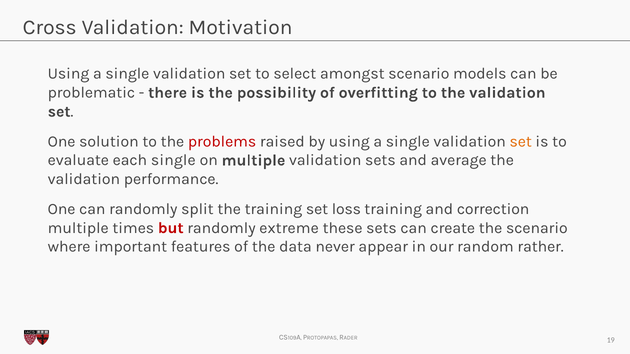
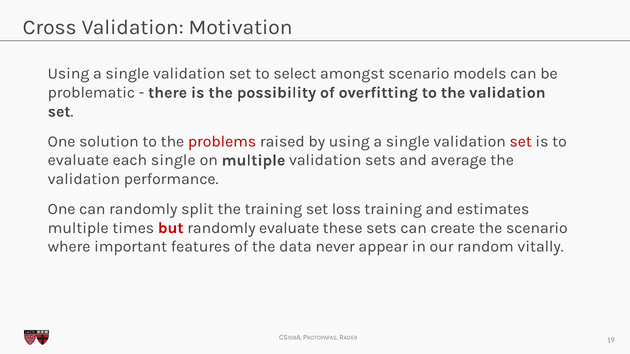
set at (521, 141) colour: orange -> red
correction: correction -> estimates
randomly extreme: extreme -> evaluate
rather: rather -> vitally
